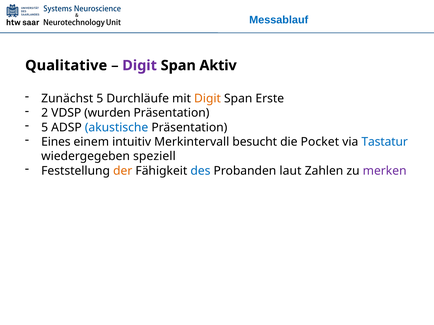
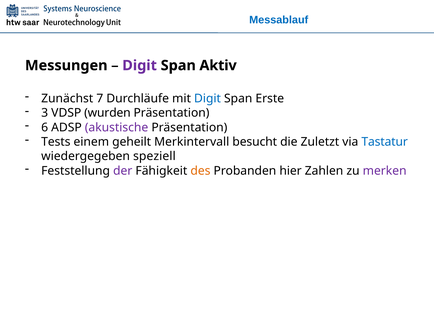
Qualitative: Qualitative -> Messungen
Zunächst 5: 5 -> 7
Digit at (207, 99) colour: orange -> blue
2: 2 -> 3
5 at (45, 128): 5 -> 6
akustische colour: blue -> purple
Eines: Eines -> Tests
intuitiv: intuitiv -> geheilt
Pocket: Pocket -> Zuletzt
der colour: orange -> purple
des colour: blue -> orange
laut: laut -> hier
